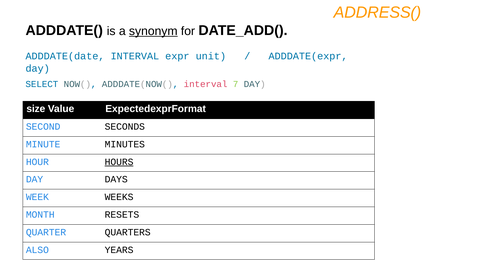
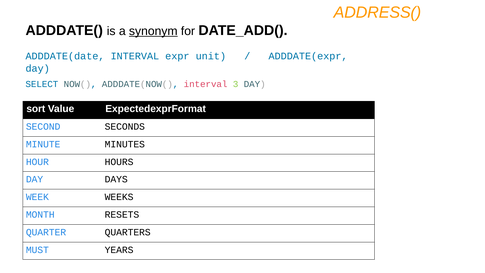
7: 7 -> 3
size: size -> sort
HOURS underline: present -> none
ALSO: ALSO -> MUST
